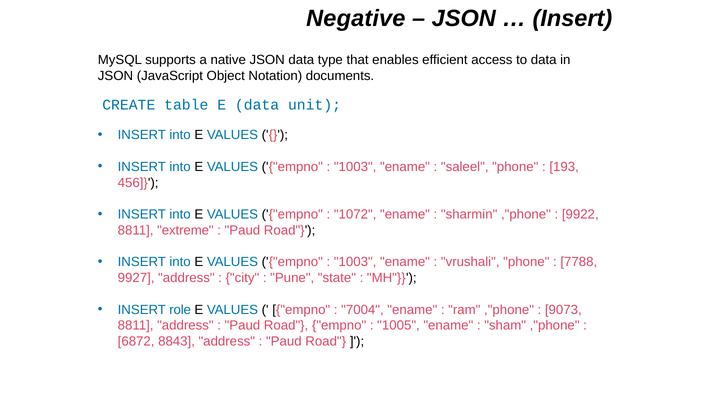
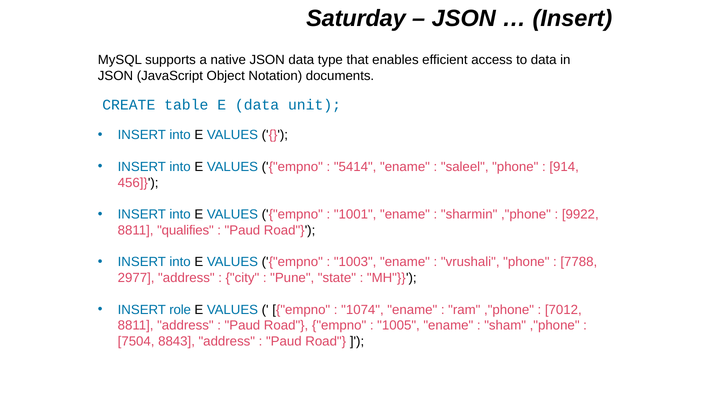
Negative: Negative -> Saturday
1003 at (355, 167): 1003 -> 5414
193: 193 -> 914
1072: 1072 -> 1001
extreme: extreme -> qualifies
9927: 9927 -> 2977
7004: 7004 -> 1074
9073: 9073 -> 7012
6872: 6872 -> 7504
